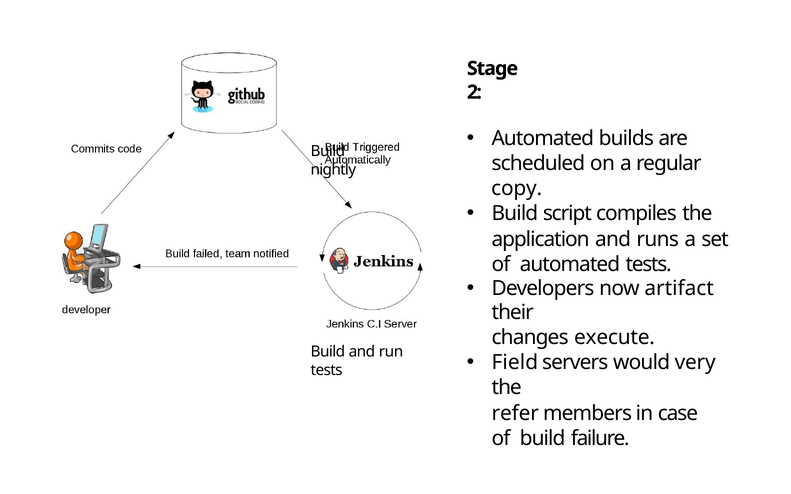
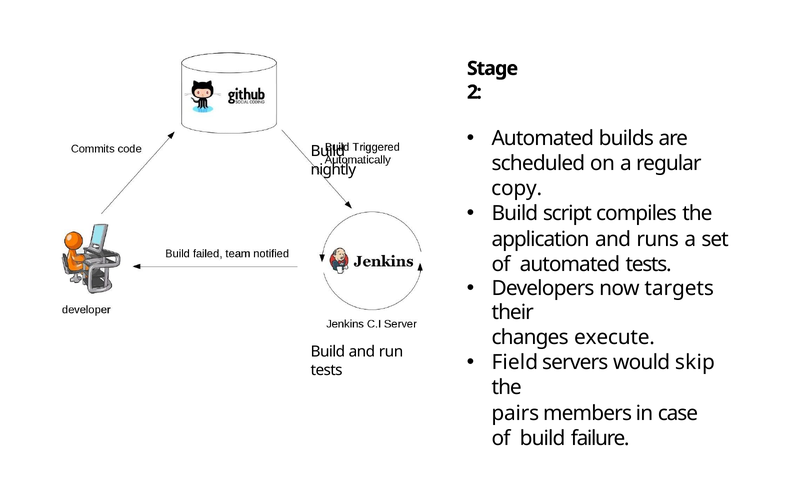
artifact: artifact -> targets
very: very -> skip
refer: refer -> pairs
